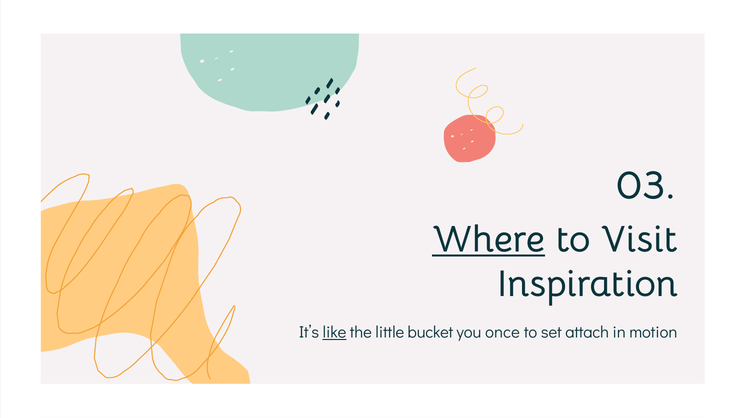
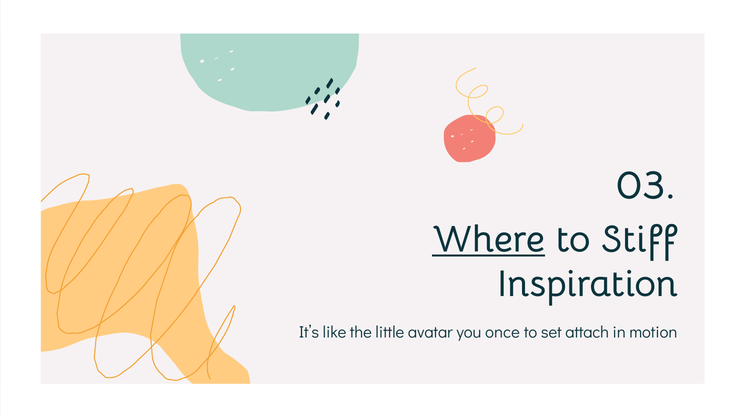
Visit: Visit -> Stiff
like underline: present -> none
bucket: bucket -> avatar
